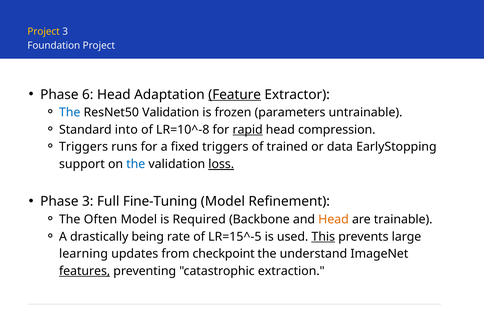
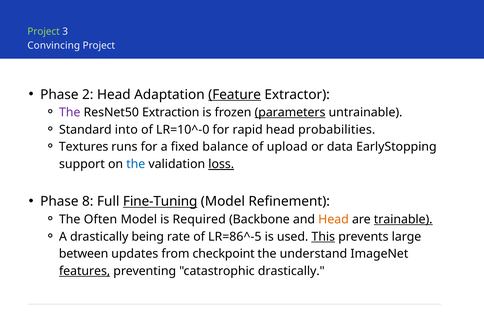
Project at (44, 32) colour: yellow -> light green
Foundation: Foundation -> Convincing
6: 6 -> 2
The at (70, 112) colour: blue -> purple
ResNet50 Validation: Validation -> Extraction
parameters underline: none -> present
LR=10^-8: LR=10^-8 -> LR=10^-0
rapid underline: present -> none
compression: compression -> probabilities
Triggers at (84, 147): Triggers -> Textures
fixed triggers: triggers -> balance
trained: trained -> upload
Phase 3: 3 -> 8
Fine-Tuning underline: none -> present
trainable underline: none -> present
LR=15^-5: LR=15^-5 -> LR=86^-5
learning: learning -> between
catastrophic extraction: extraction -> drastically
